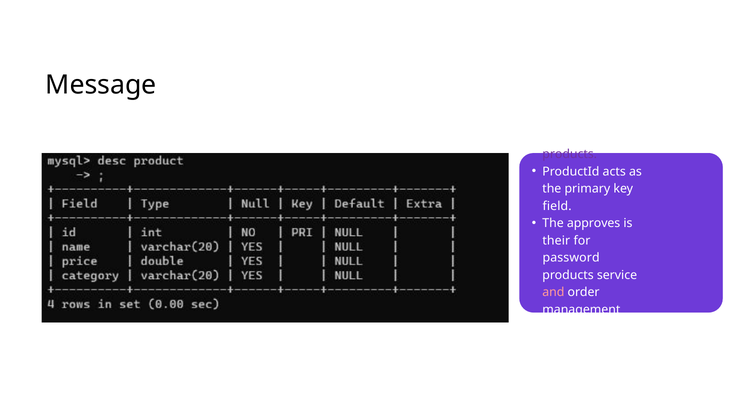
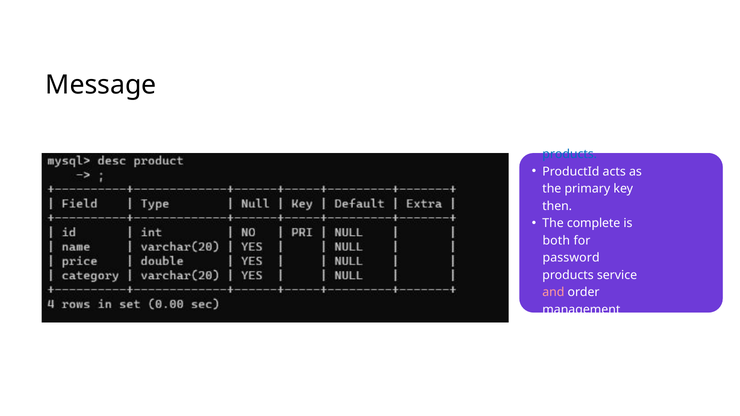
products at (570, 154) colour: purple -> blue
field: field -> then
approves: approves -> complete
their: their -> both
